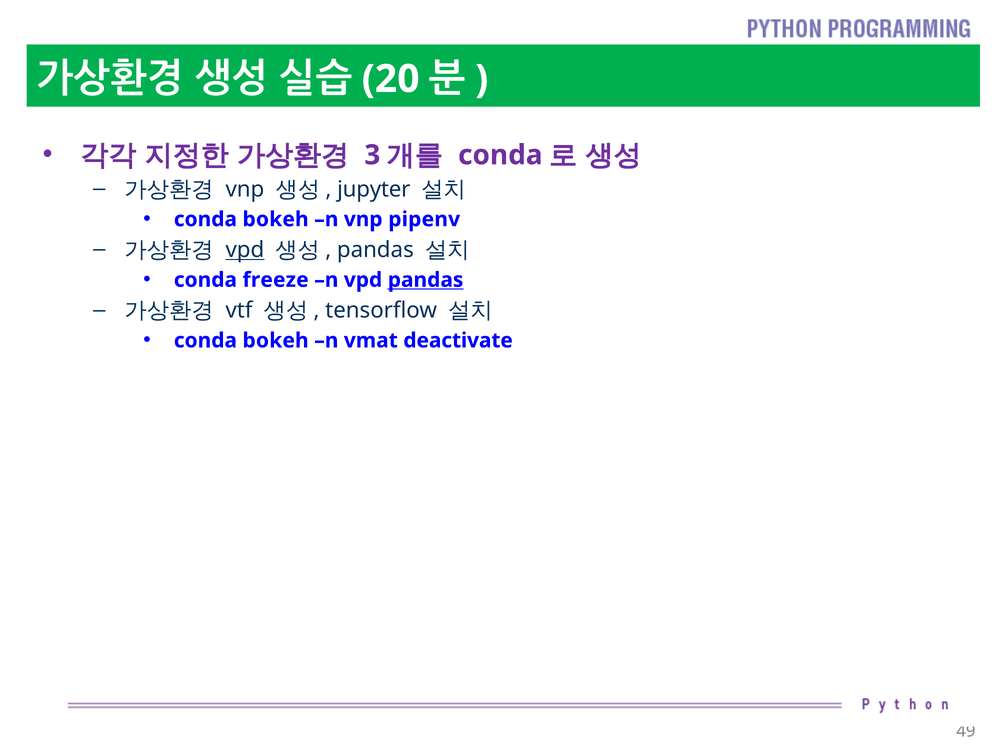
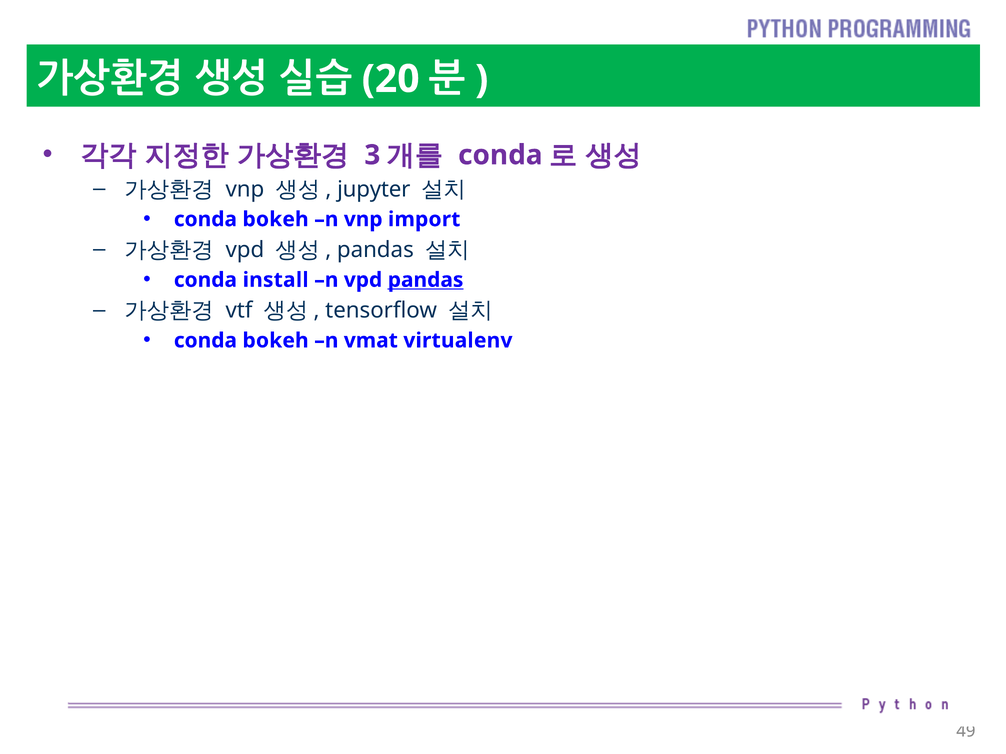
pipenv: pipenv -> import
vpd at (245, 250) underline: present -> none
freeze: freeze -> install
deactivate: deactivate -> virtualenv
